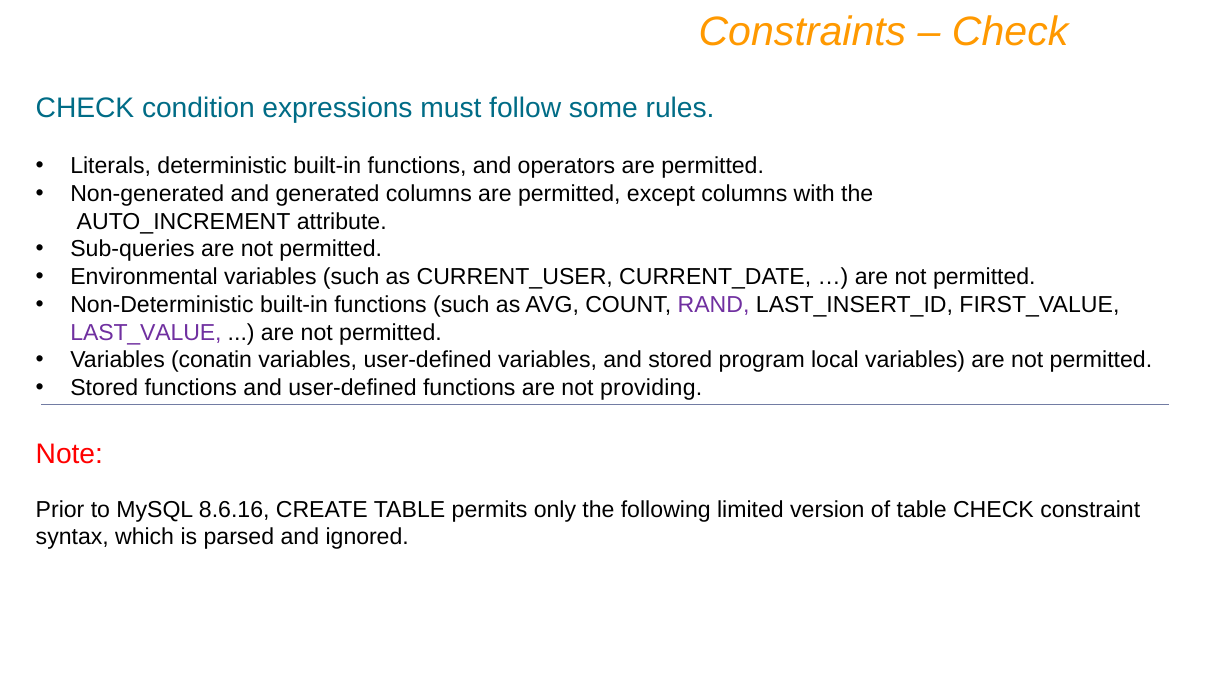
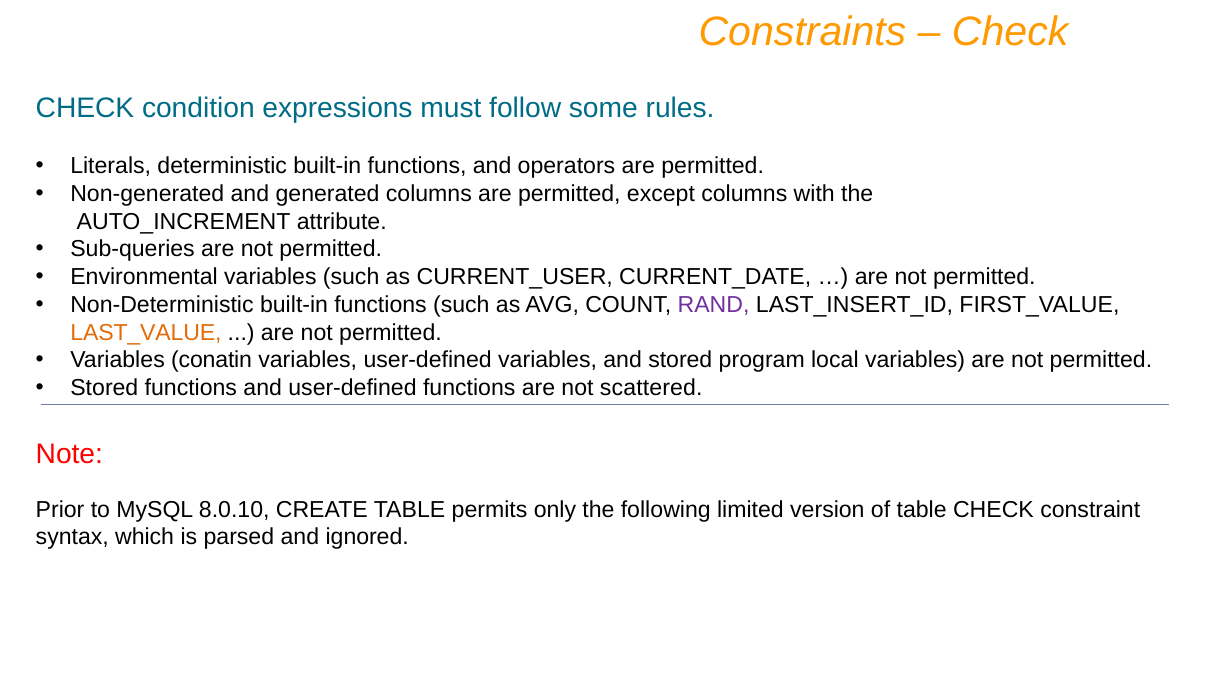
LAST_VALUE colour: purple -> orange
providing: providing -> scattered
8.6.16: 8.6.16 -> 8.0.10
